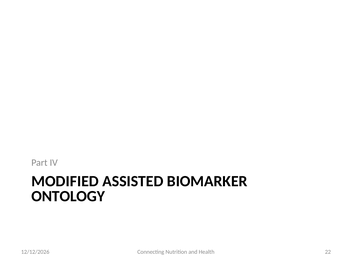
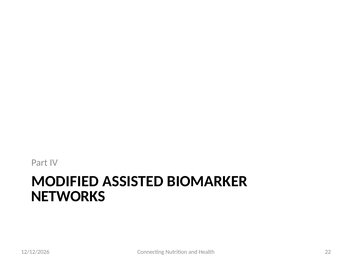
ONTOLOGY: ONTOLOGY -> NETWORKS
